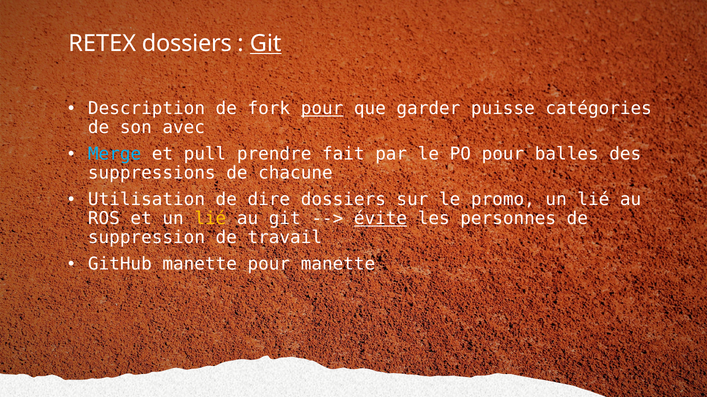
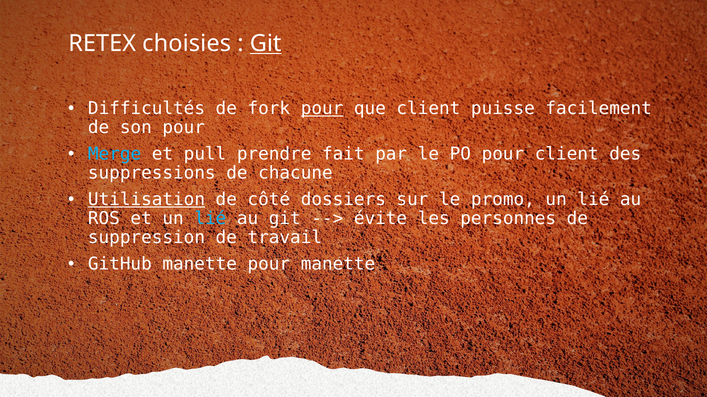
RETEX dossiers: dossiers -> choisies
Description: Description -> Difficultés
que garder: garder -> client
catégories: catégories -> facilement
son avec: avec -> pour
pour balles: balles -> client
Utilisation underline: none -> present
dire: dire -> côté
lié at (210, 219) colour: yellow -> light blue
évite underline: present -> none
